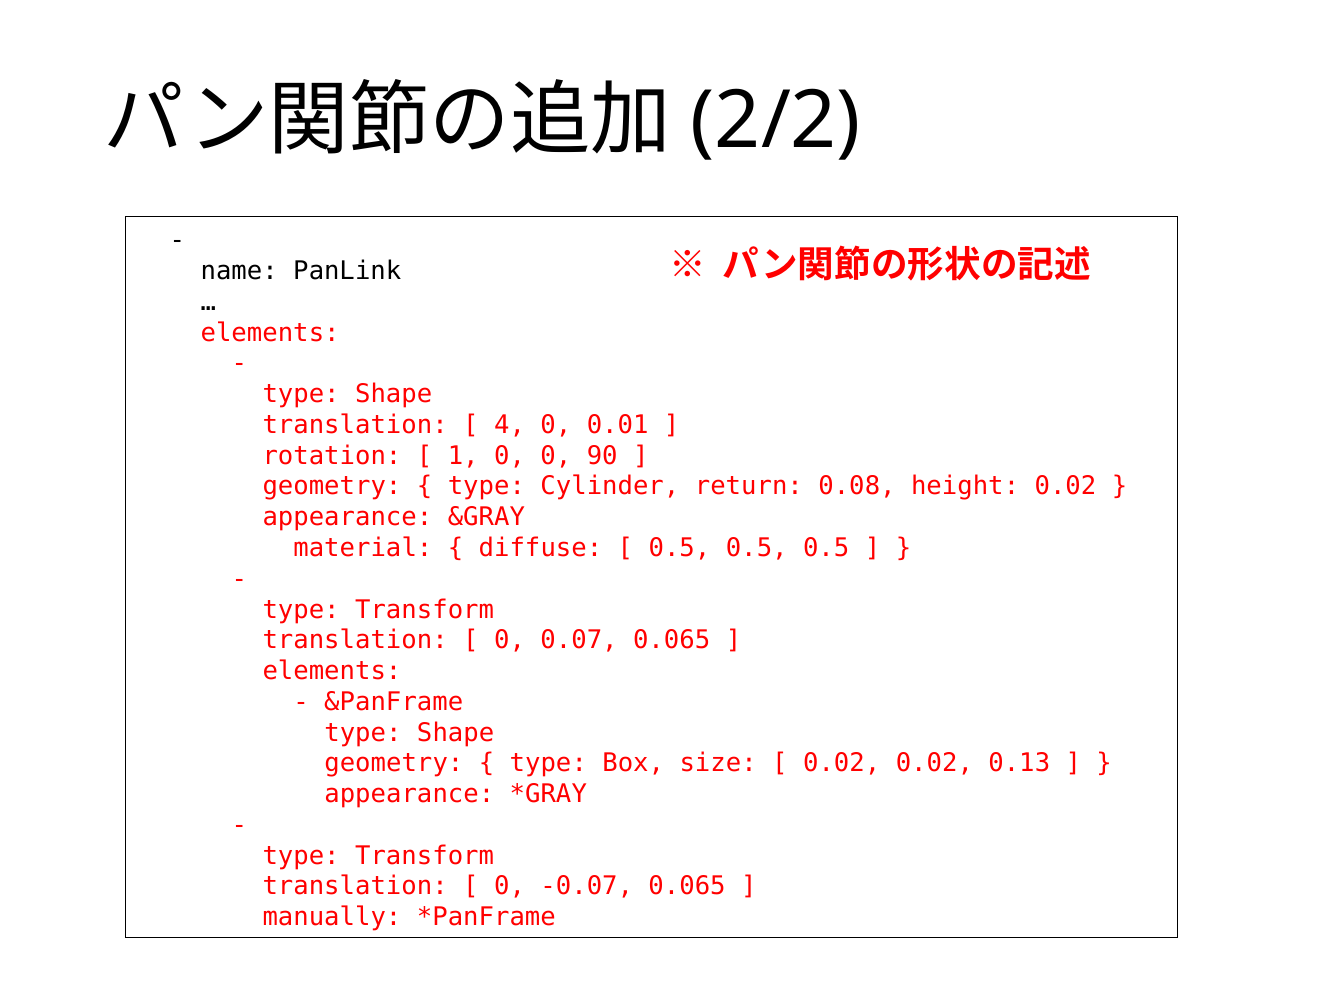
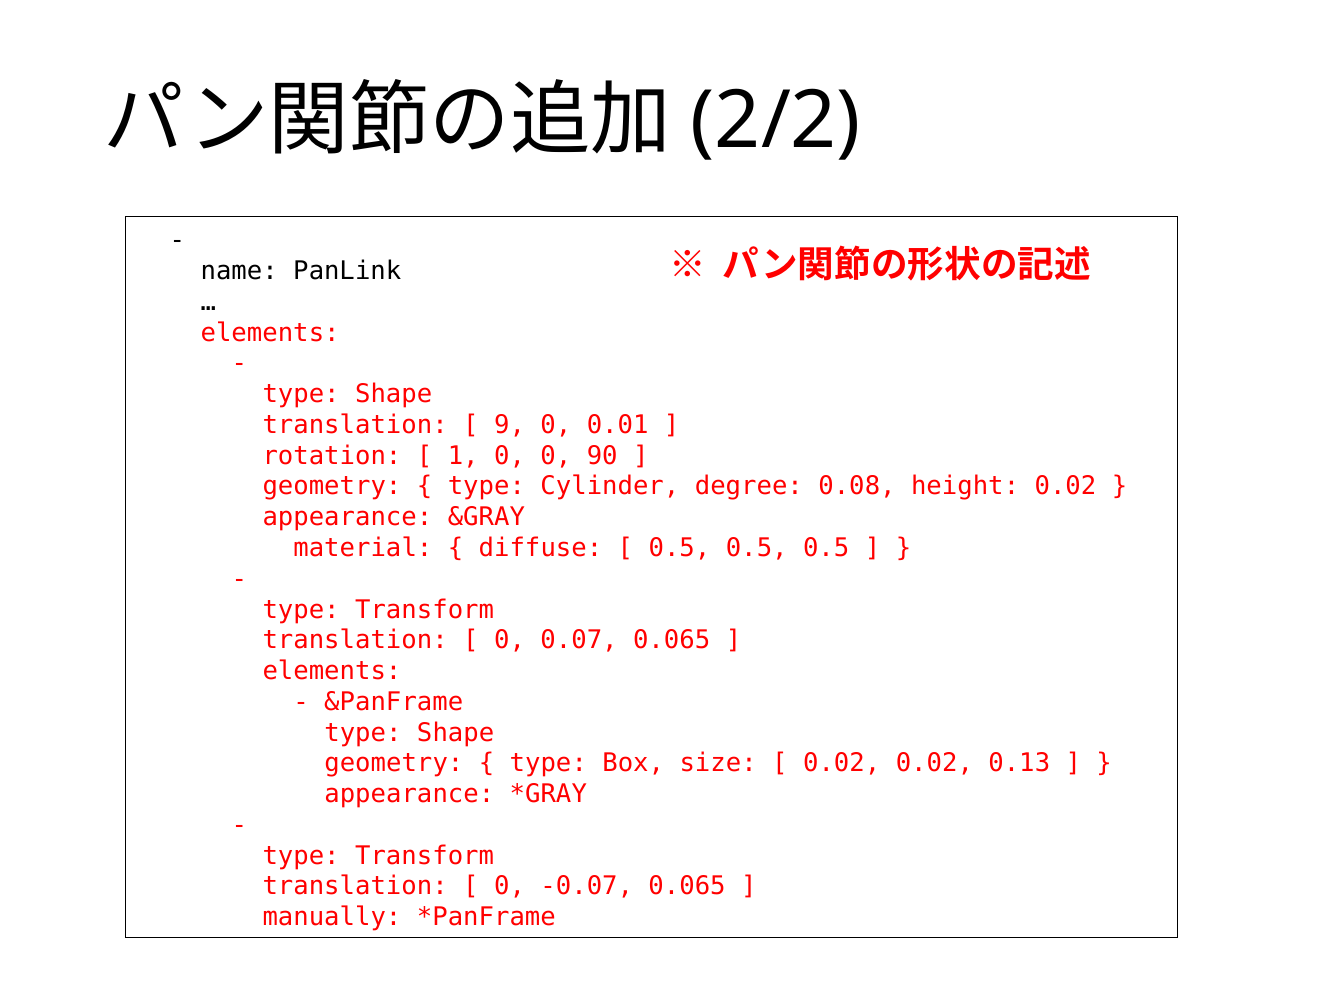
4: 4 -> 9
return: return -> degree
